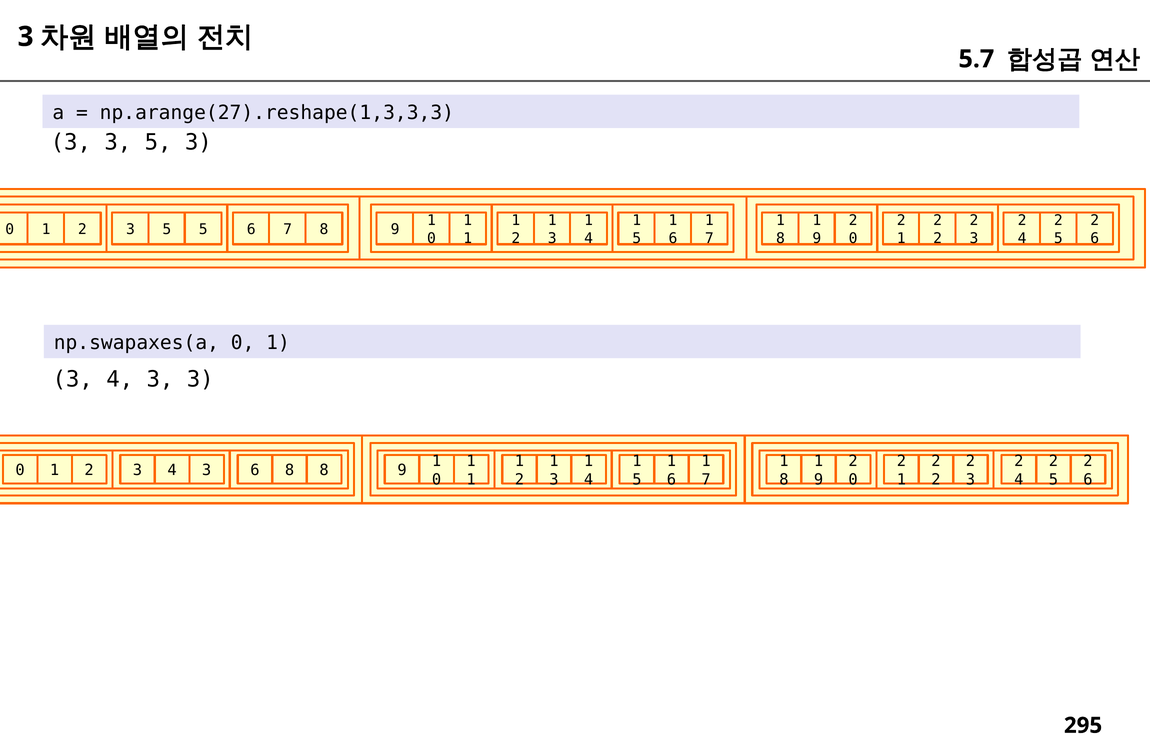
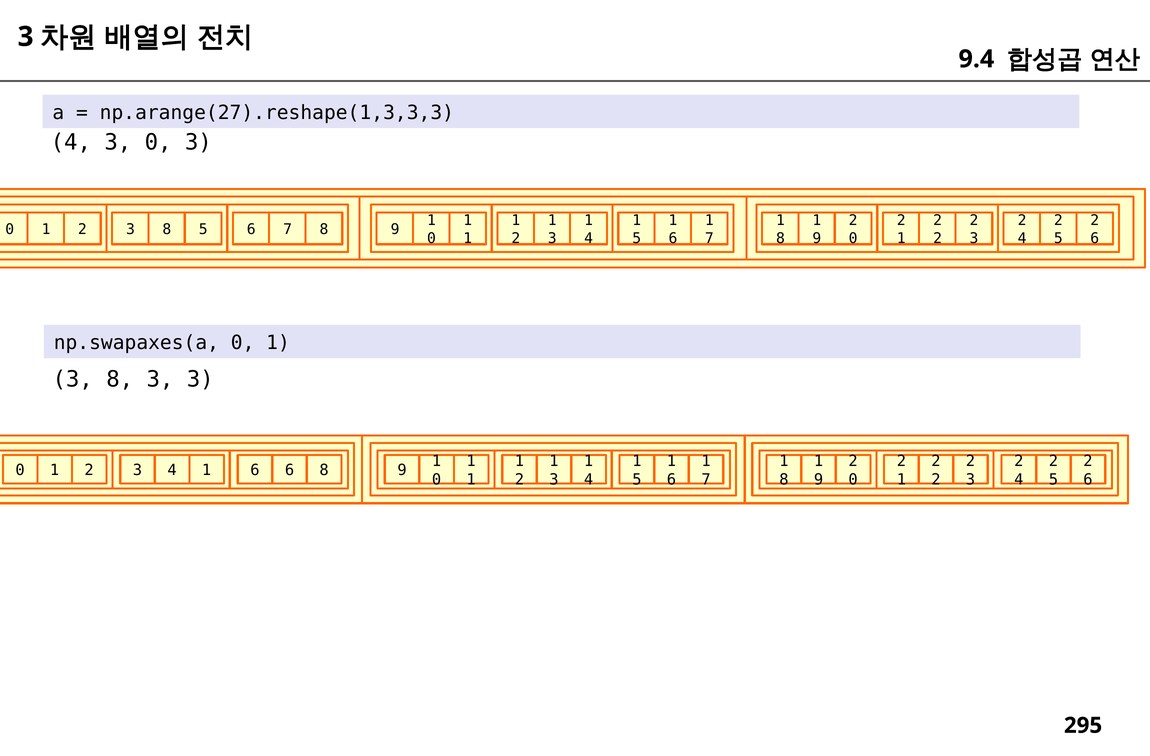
5.7: 5.7 -> 9.4
3 at (71, 142): 3 -> 4
5 at (158, 142): 5 -> 0
2 3 5: 5 -> 8
4 at (120, 379): 4 -> 8
2 3 4 3: 3 -> 1
6 8: 8 -> 6
